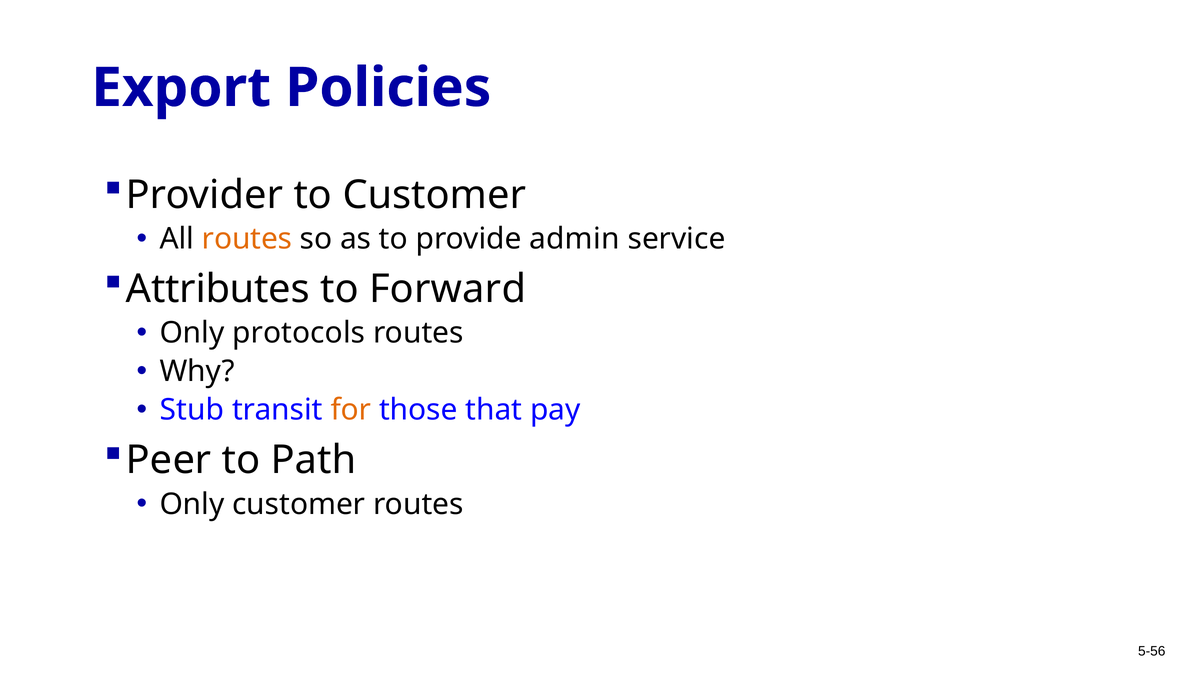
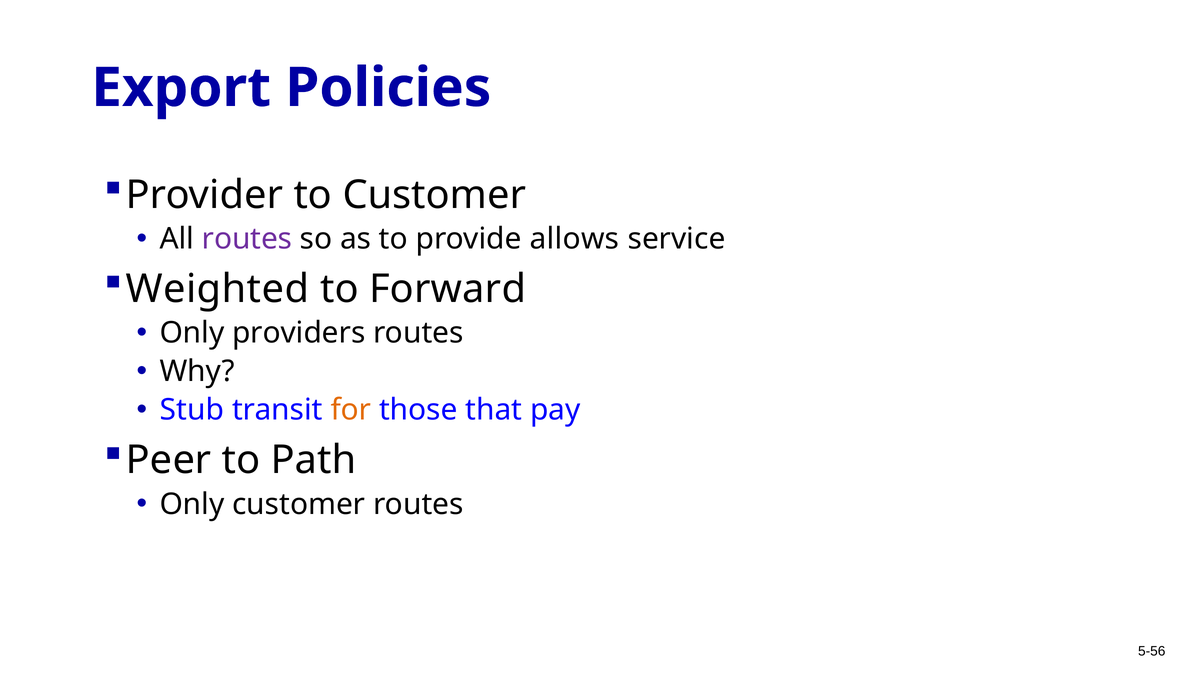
routes at (247, 239) colour: orange -> purple
admin: admin -> allows
Attributes: Attributes -> Weighted
protocols: protocols -> providers
